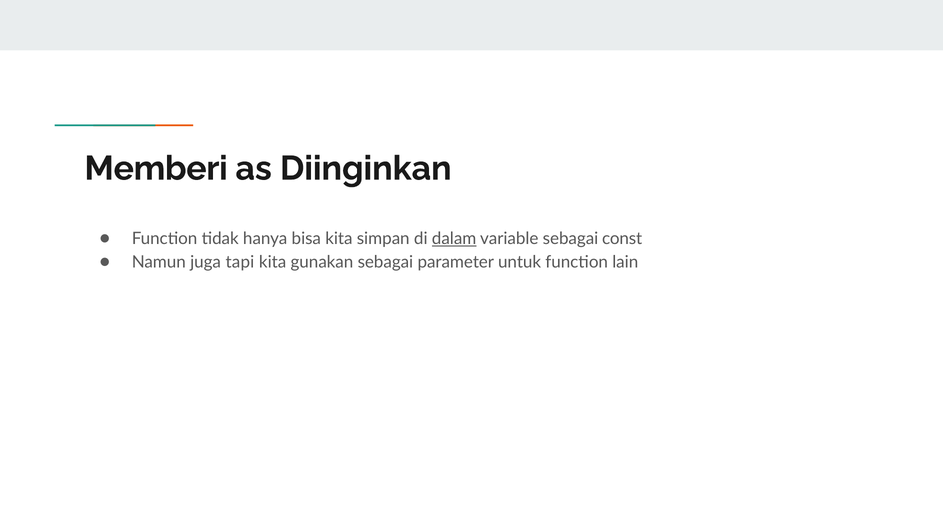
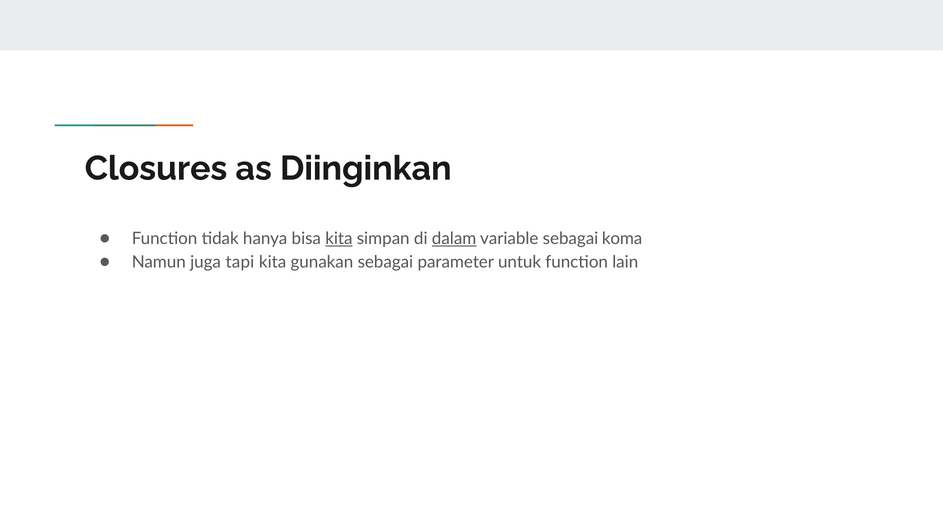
Memberi: Memberi -> Closures
kita at (339, 238) underline: none -> present
const: const -> koma
